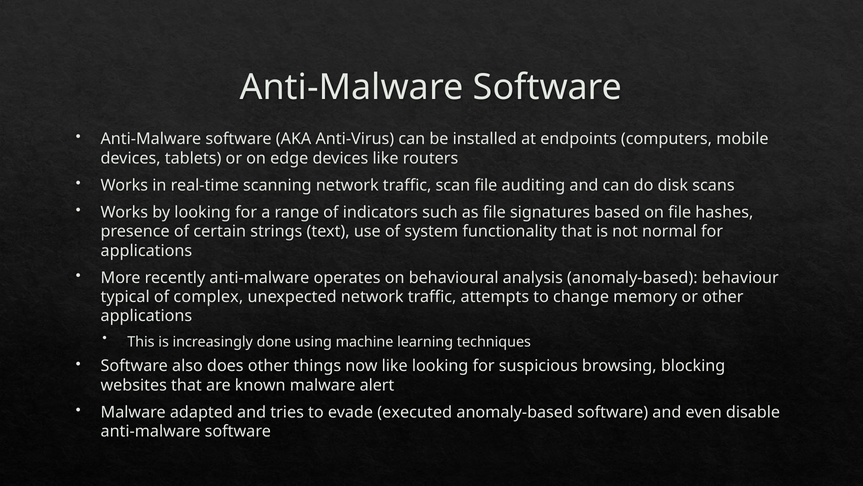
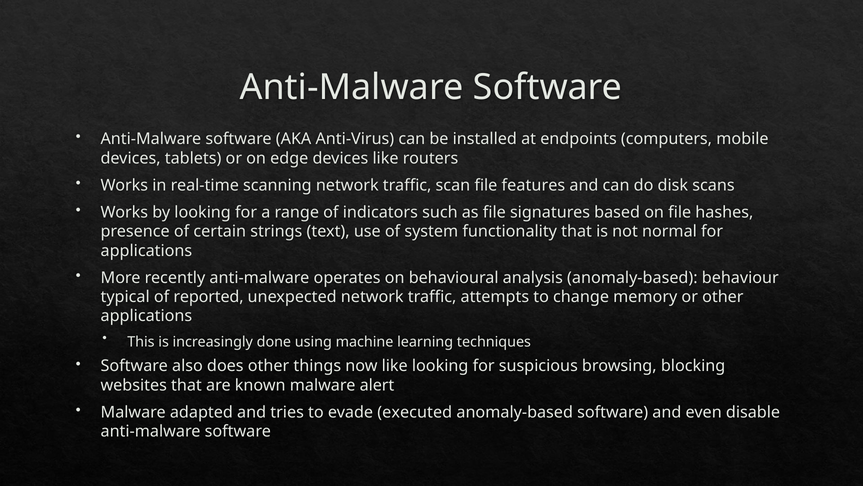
auditing: auditing -> features
complex: complex -> reported
